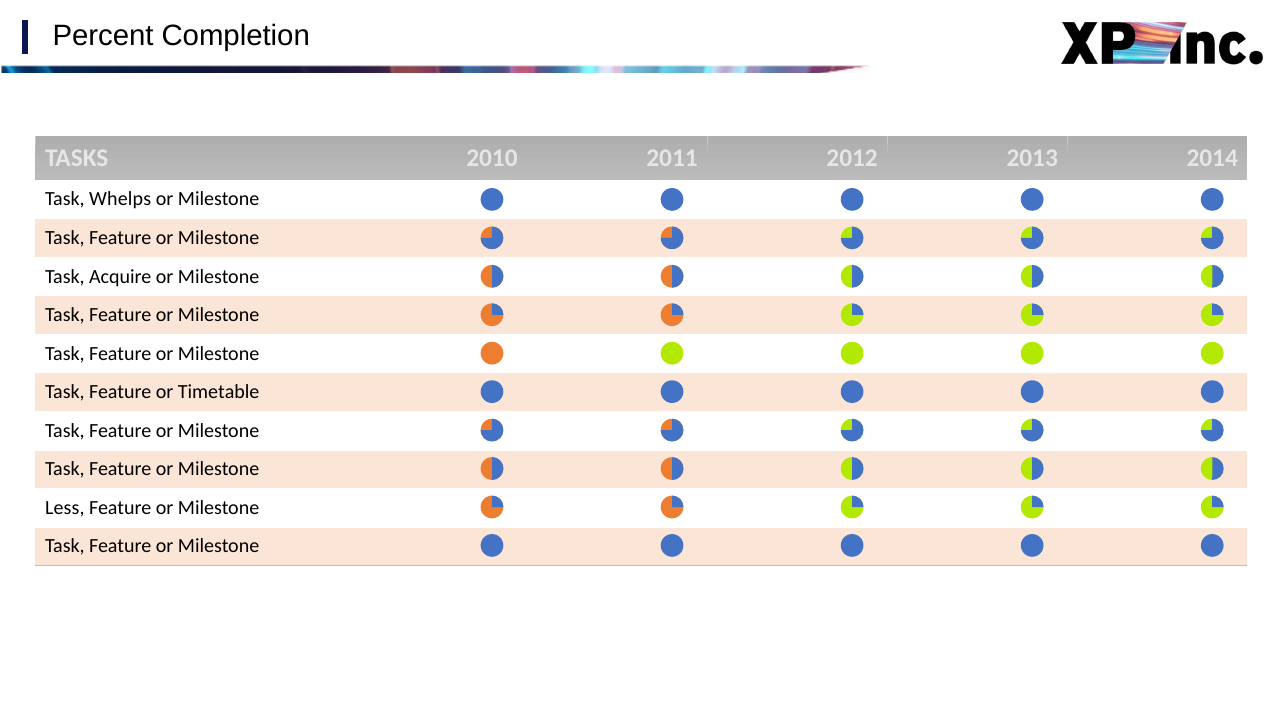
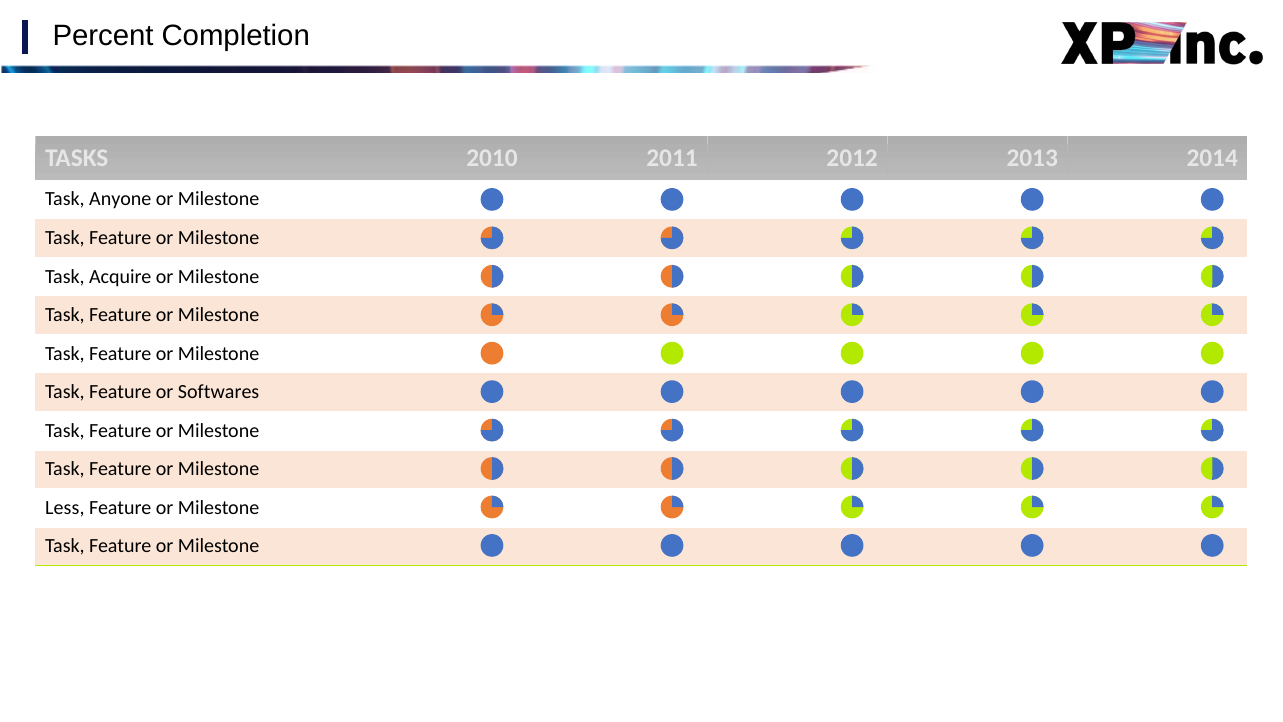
Whelps: Whelps -> Anyone
Timetable: Timetable -> Softwares
